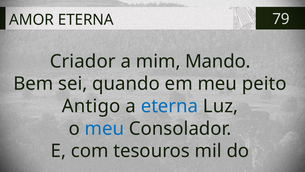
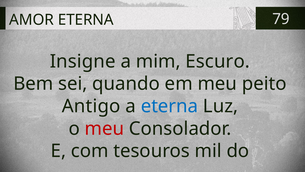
Criador: Criador -> Insigne
Mando: Mando -> Escuro
meu at (104, 128) colour: blue -> red
